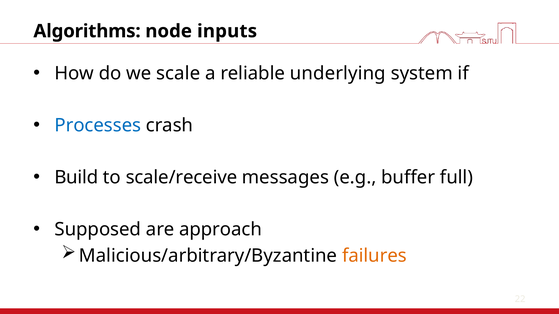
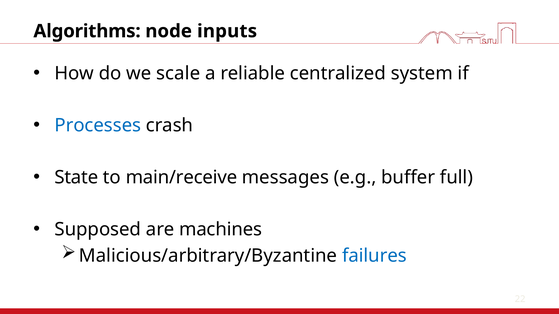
underlying: underlying -> centralized
Build: Build -> State
scale/receive: scale/receive -> main/receive
approach: approach -> machines
failures colour: orange -> blue
